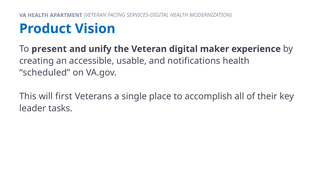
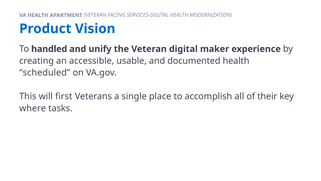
present: present -> handled
notifications: notifications -> documented
leader: leader -> where
